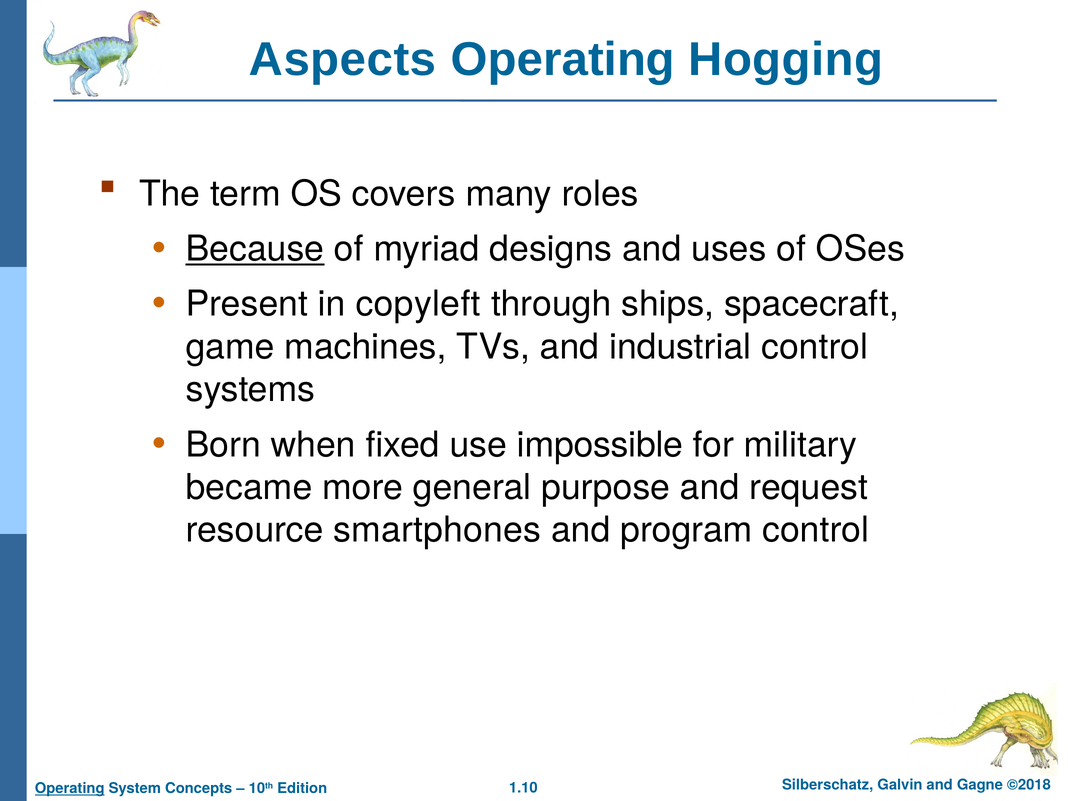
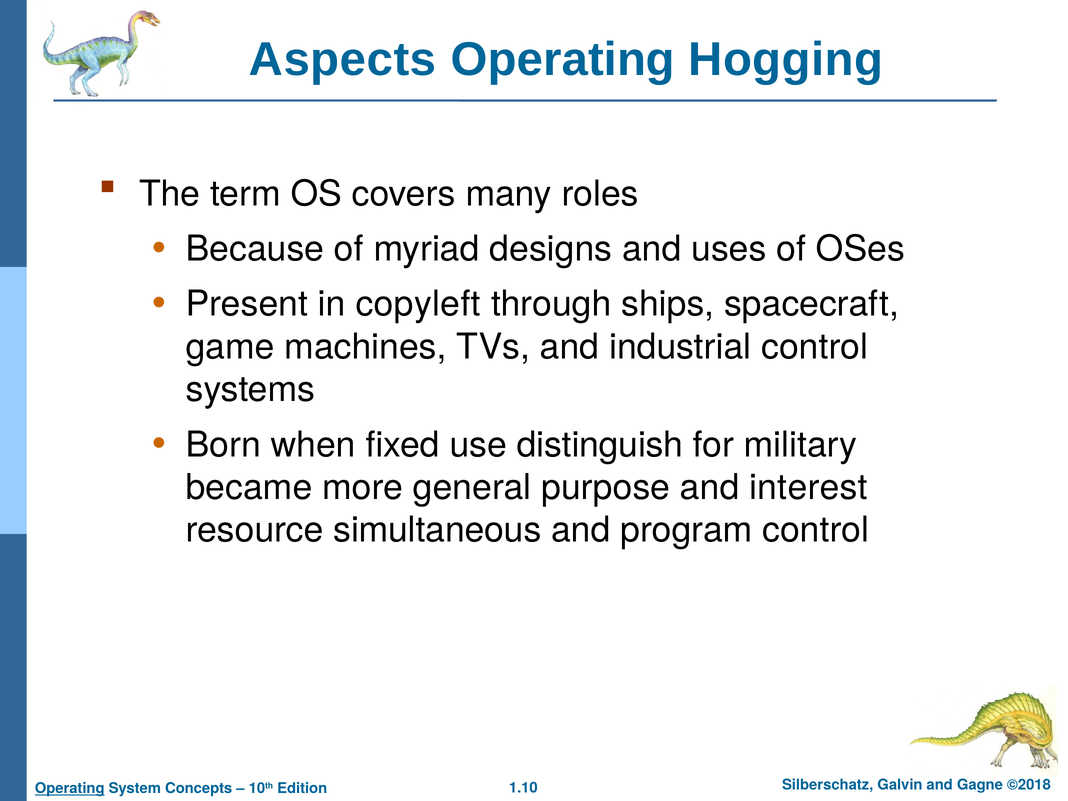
Because underline: present -> none
impossible: impossible -> distinguish
request: request -> interest
smartphones: smartphones -> simultaneous
